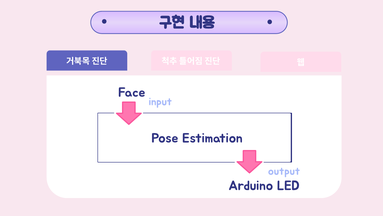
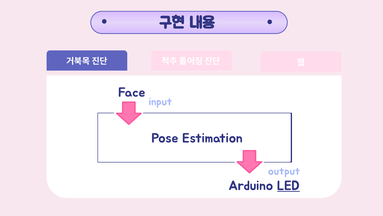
LED at (288, 185) underline: none -> present
